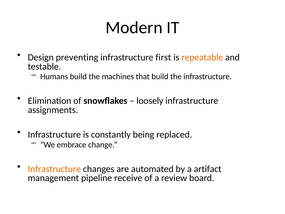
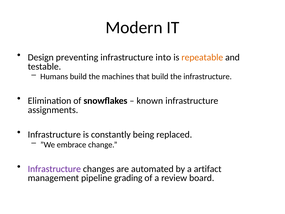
first: first -> into
loosely: loosely -> known
Infrastructure at (54, 169) colour: orange -> purple
receive: receive -> grading
